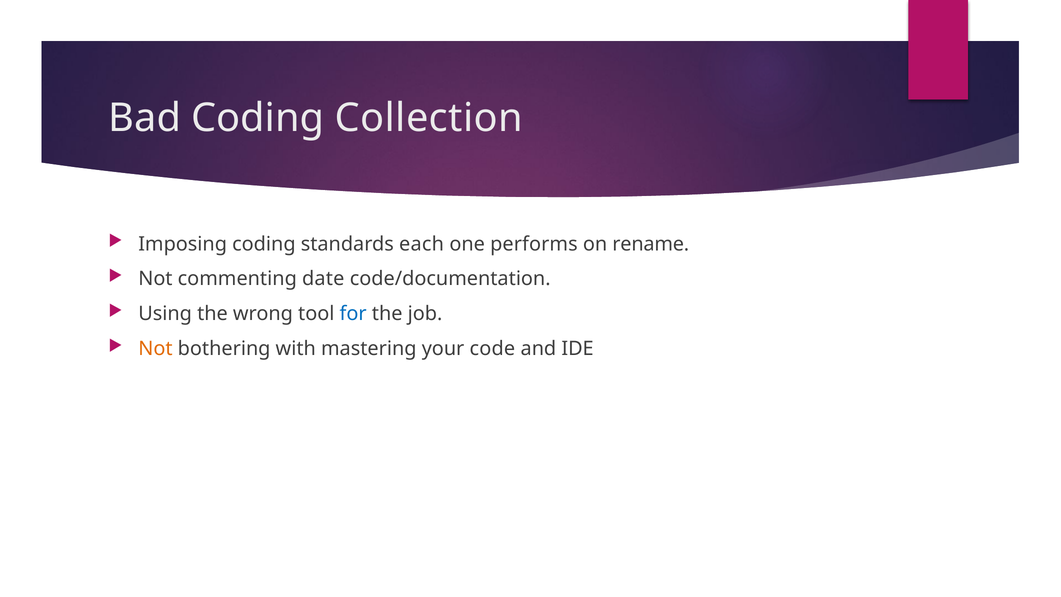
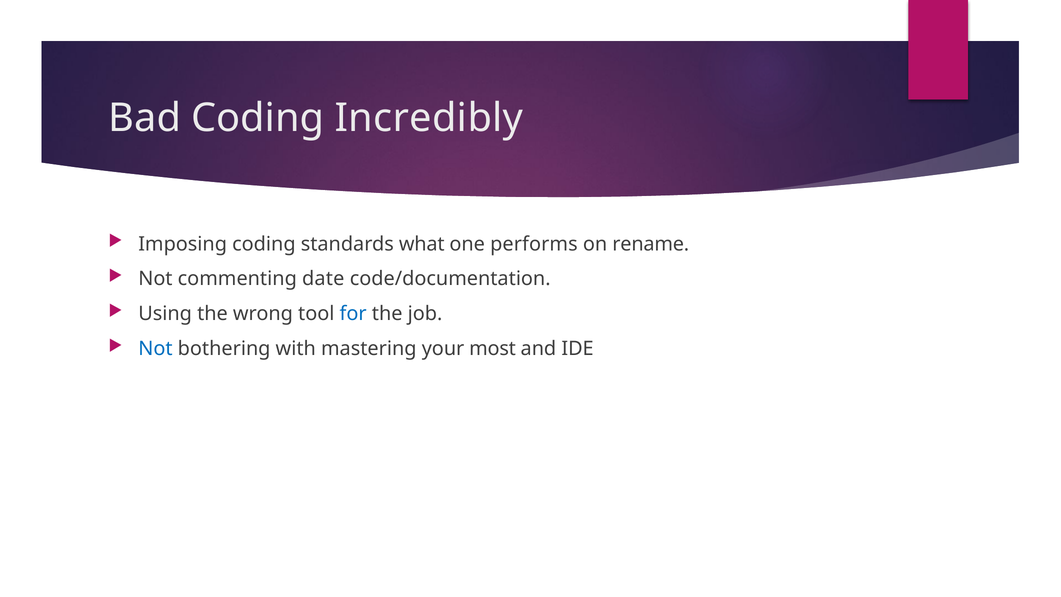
Collection: Collection -> Incredibly
each: each -> what
Not at (155, 349) colour: orange -> blue
code: code -> most
